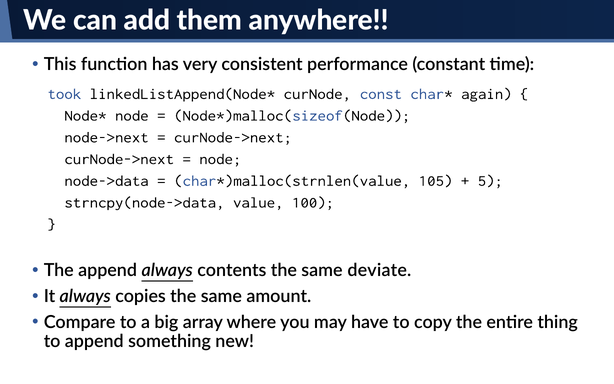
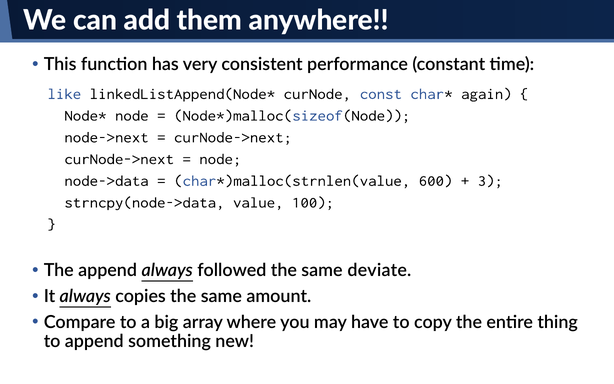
took: took -> like
105: 105 -> 600
5: 5 -> 3
contents: contents -> followed
